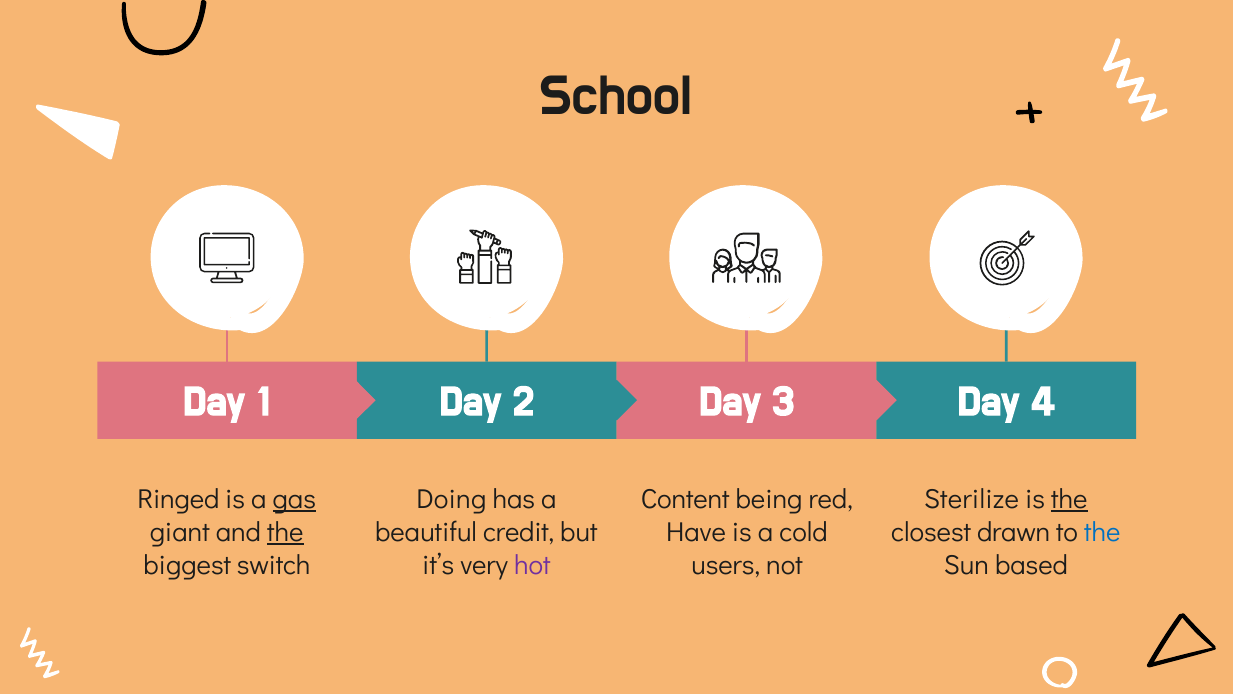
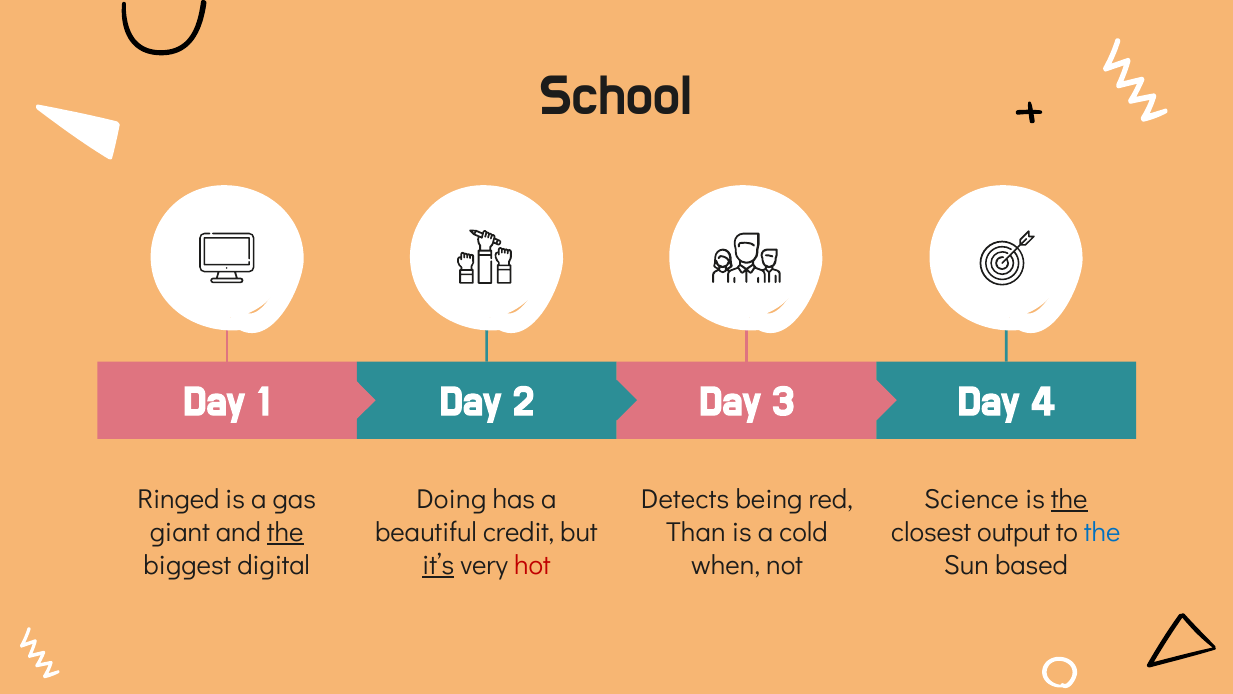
gas underline: present -> none
Content: Content -> Detects
Sterilize: Sterilize -> Science
Have: Have -> Than
drawn: drawn -> output
switch: switch -> digital
it’s underline: none -> present
hot colour: purple -> red
users: users -> when
